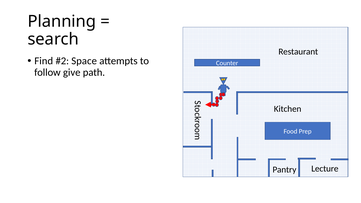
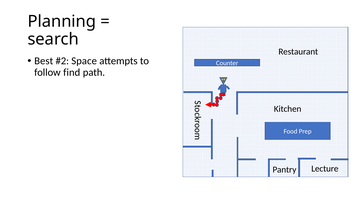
Find: Find -> Best
give: give -> find
